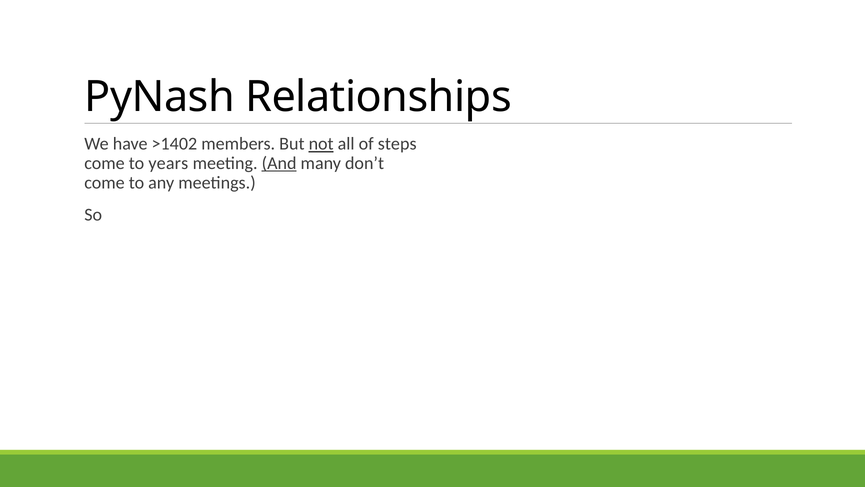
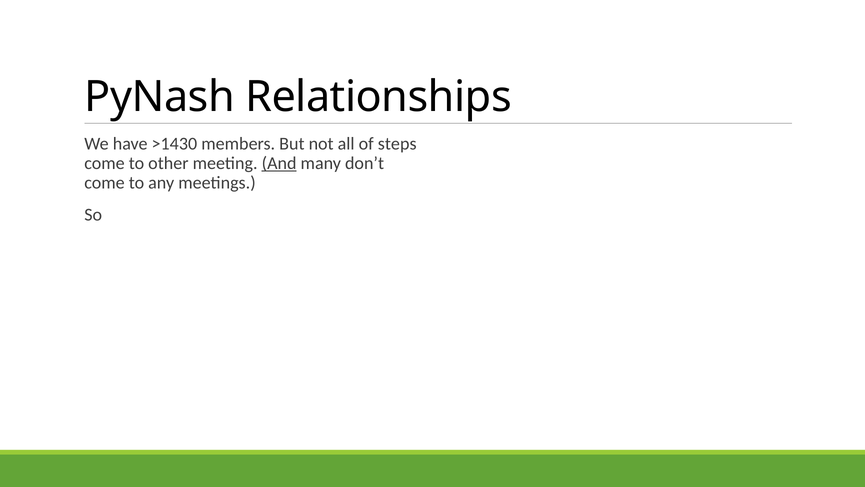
>1402: >1402 -> >1430
not underline: present -> none
years: years -> other
